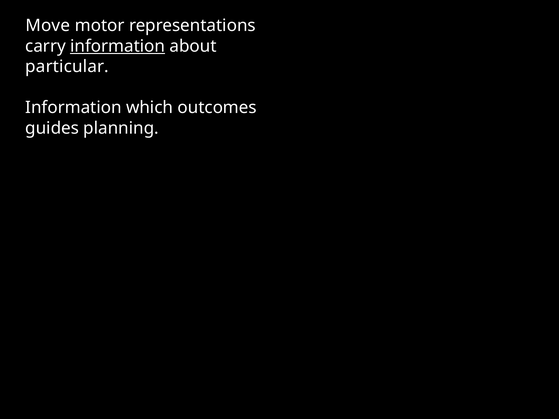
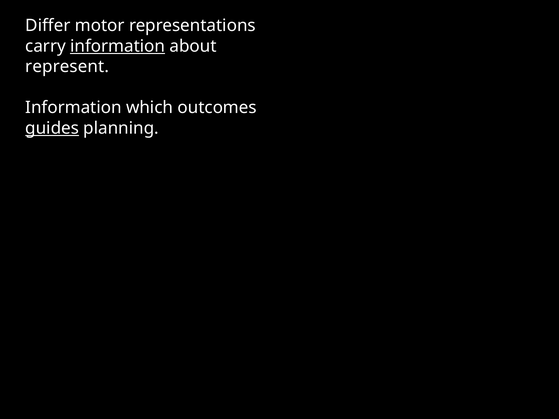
Move: Move -> Differ
particular: particular -> represent
guides underline: none -> present
